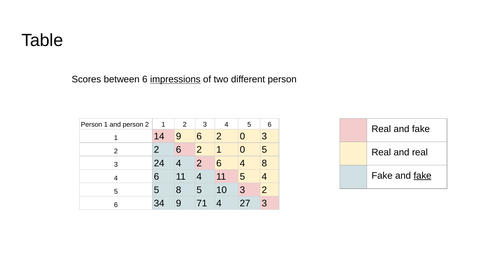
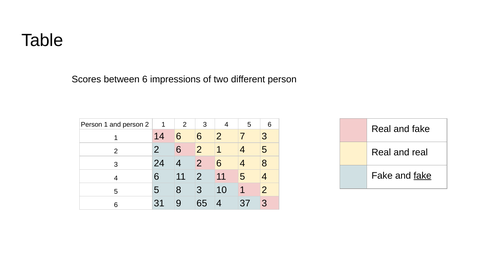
impressions underline: present -> none
14 9: 9 -> 6
2 0: 0 -> 7
1 0: 0 -> 4
11 4: 4 -> 2
8 5: 5 -> 3
10 3: 3 -> 1
34: 34 -> 31
71: 71 -> 65
27: 27 -> 37
